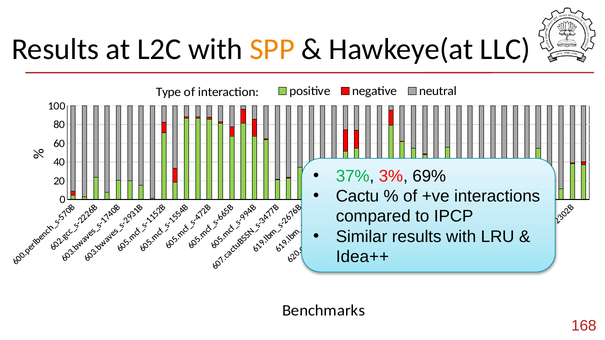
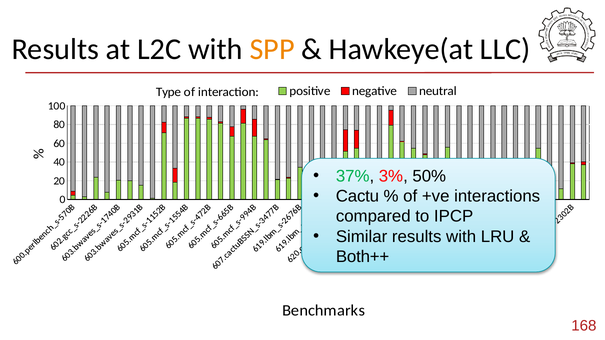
69%: 69% -> 50%
Idea++: Idea++ -> Both++
